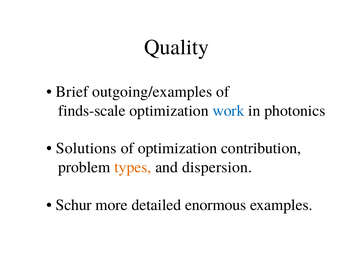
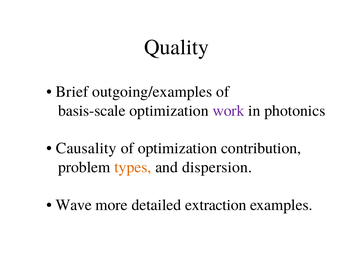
finds-scale: finds-scale -> basis-scale
work colour: blue -> purple
Solutions: Solutions -> Causality
Schur: Schur -> Wave
enormous: enormous -> extraction
